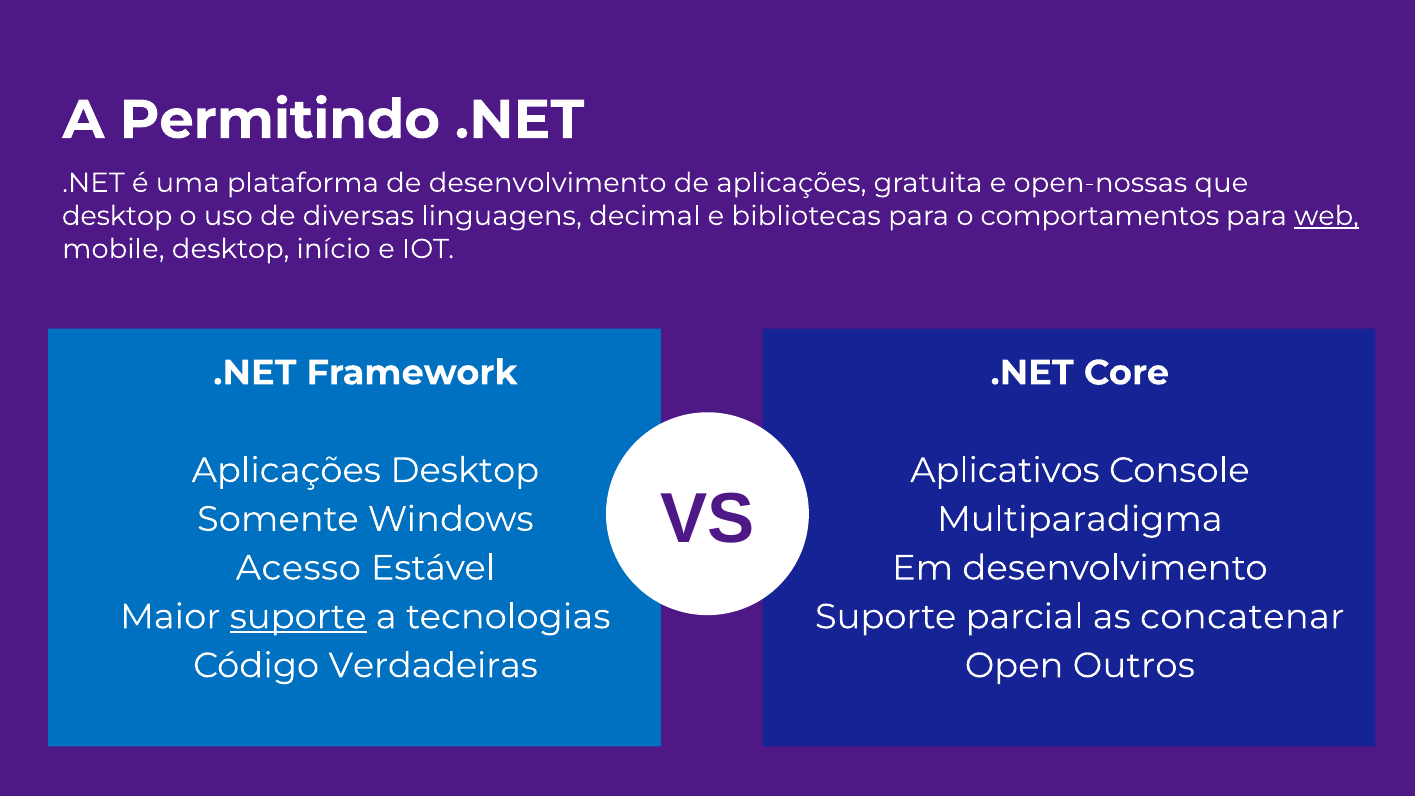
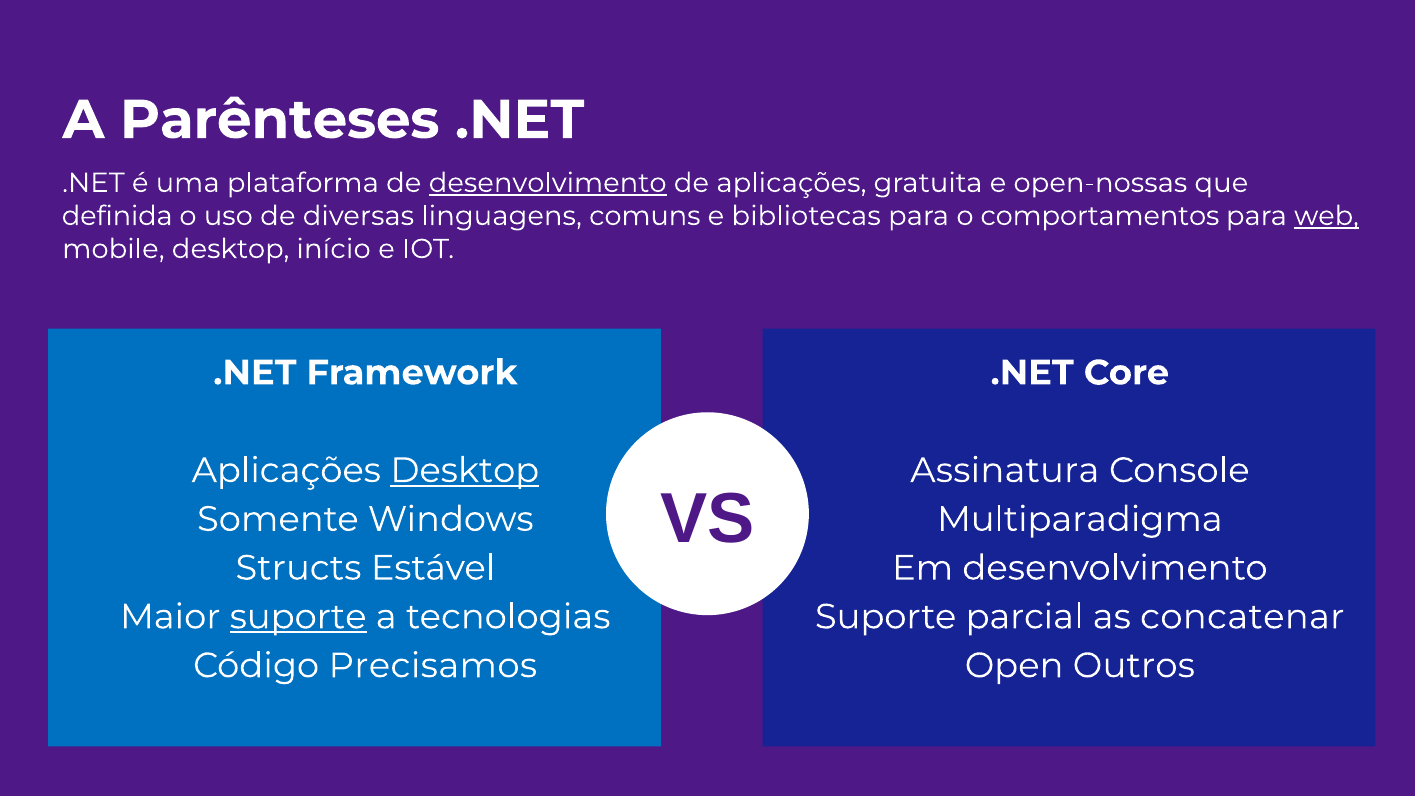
Permitindo: Permitindo -> Parênteses
desenvolvimento at (548, 183) underline: none -> present
desktop at (117, 216): desktop -> definida
decimal: decimal -> comuns
Desktop at (465, 470) underline: none -> present
Aplicativos: Aplicativos -> Assinatura
Acesso: Acesso -> Structs
Verdadeiras: Verdadeiras -> Precisamos
